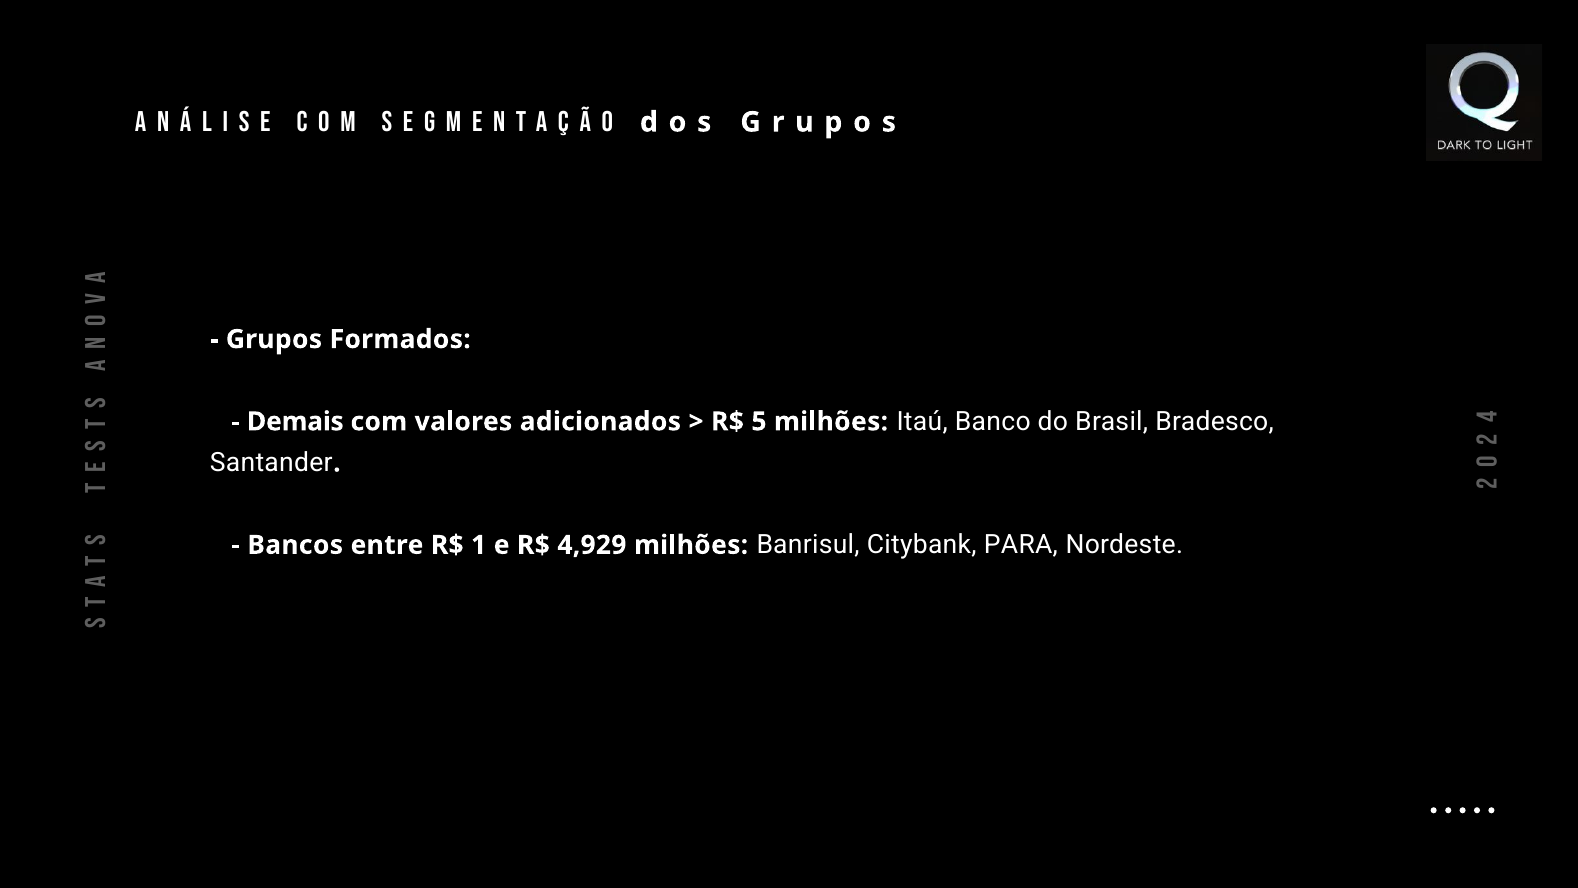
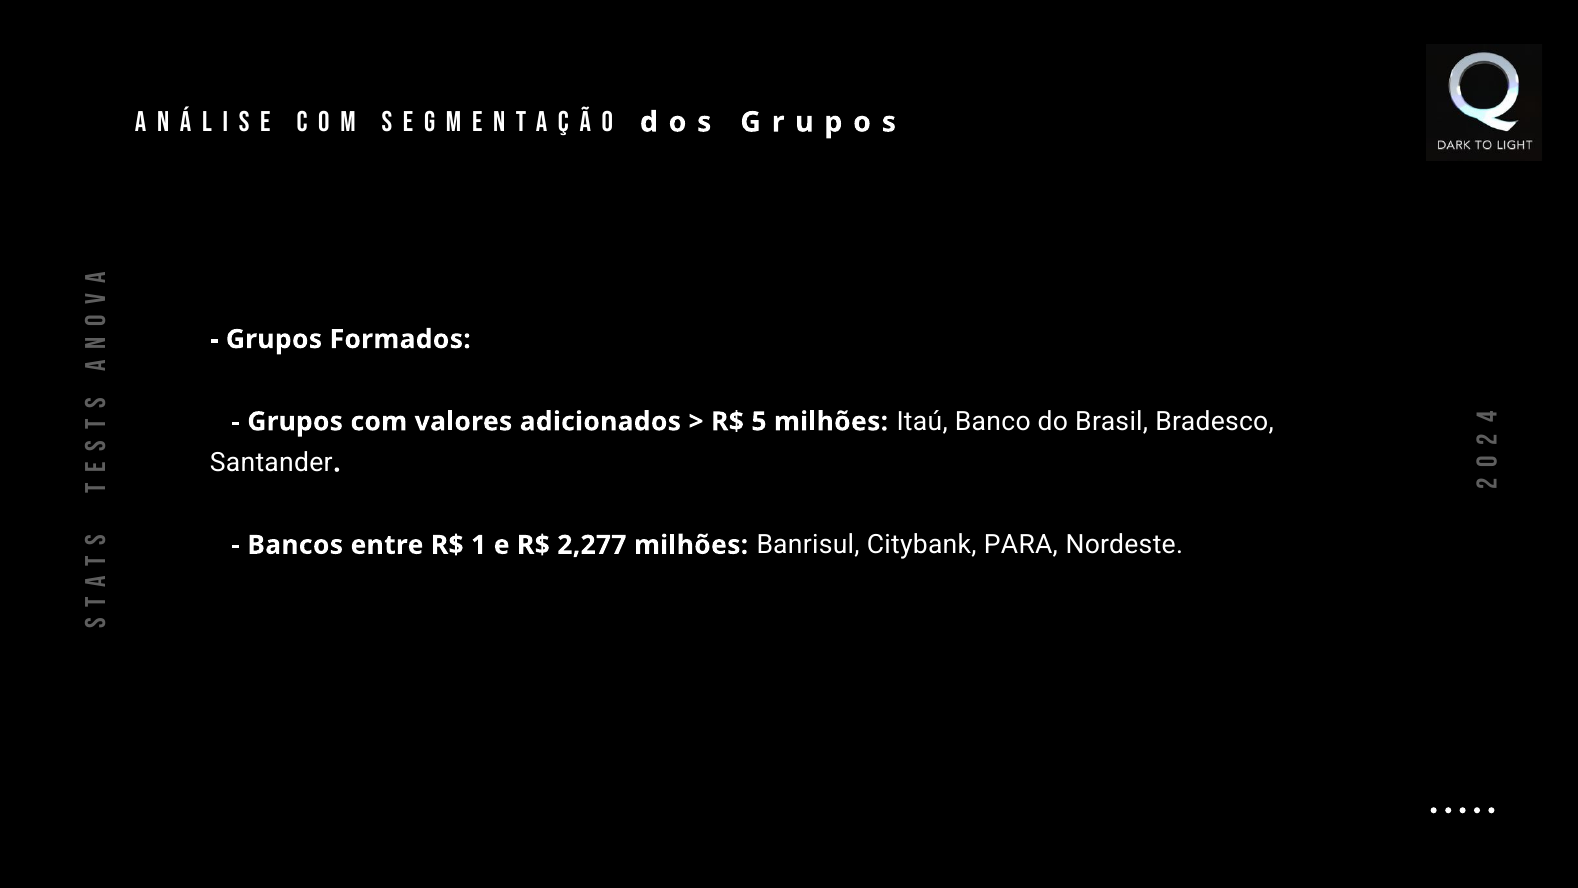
Demais at (295, 421): Demais -> Grupos
4,929: 4,929 -> 2,277
